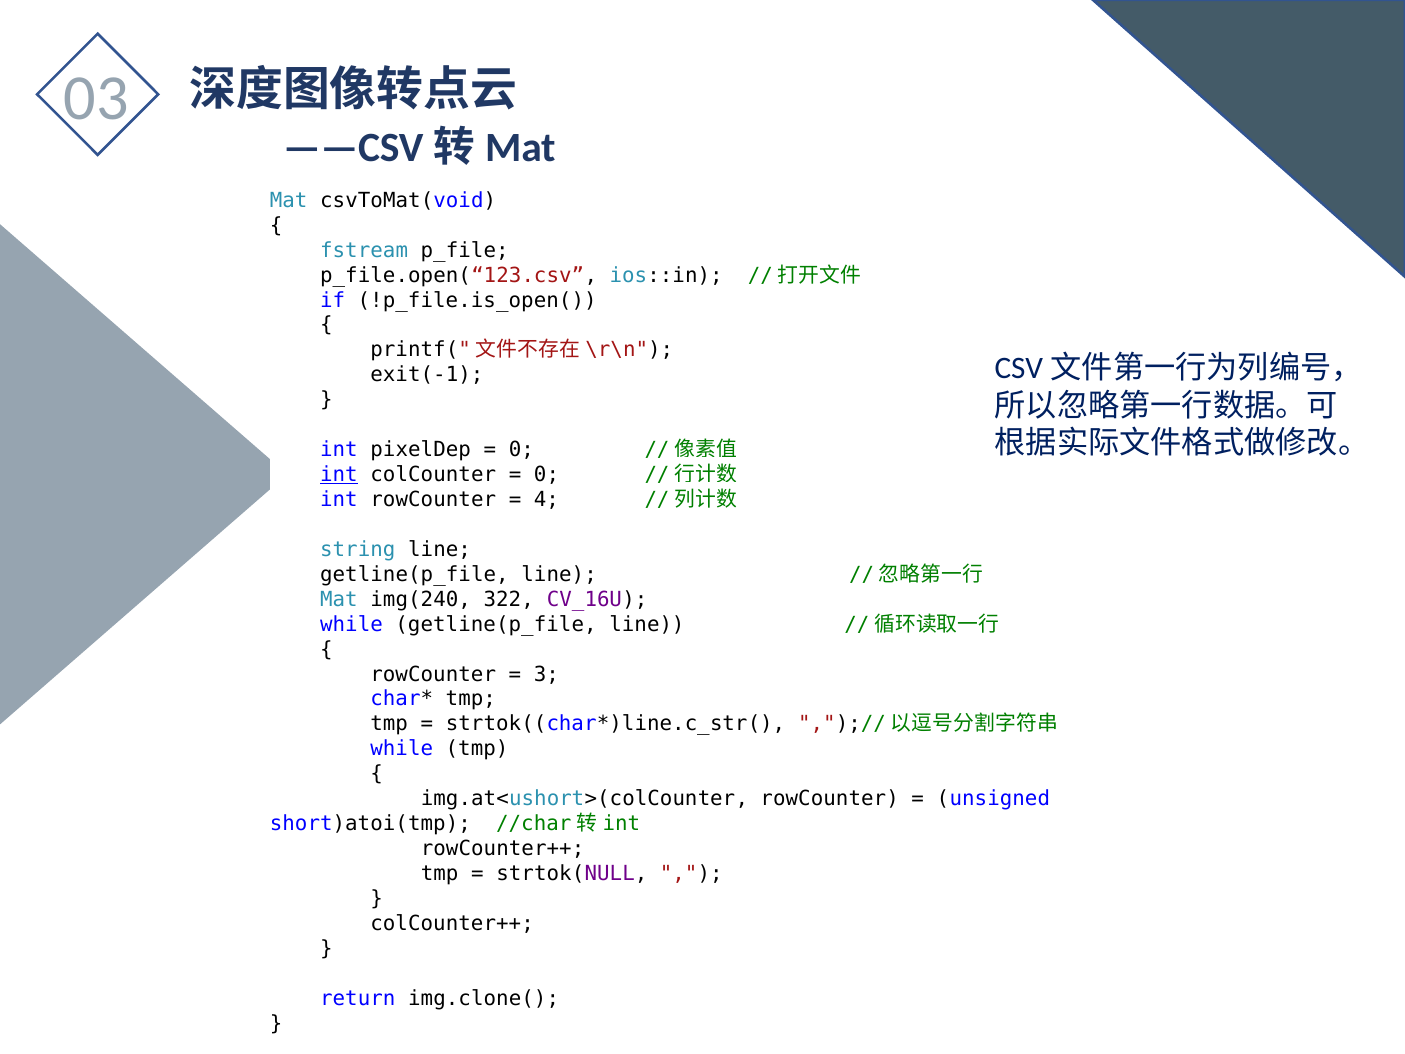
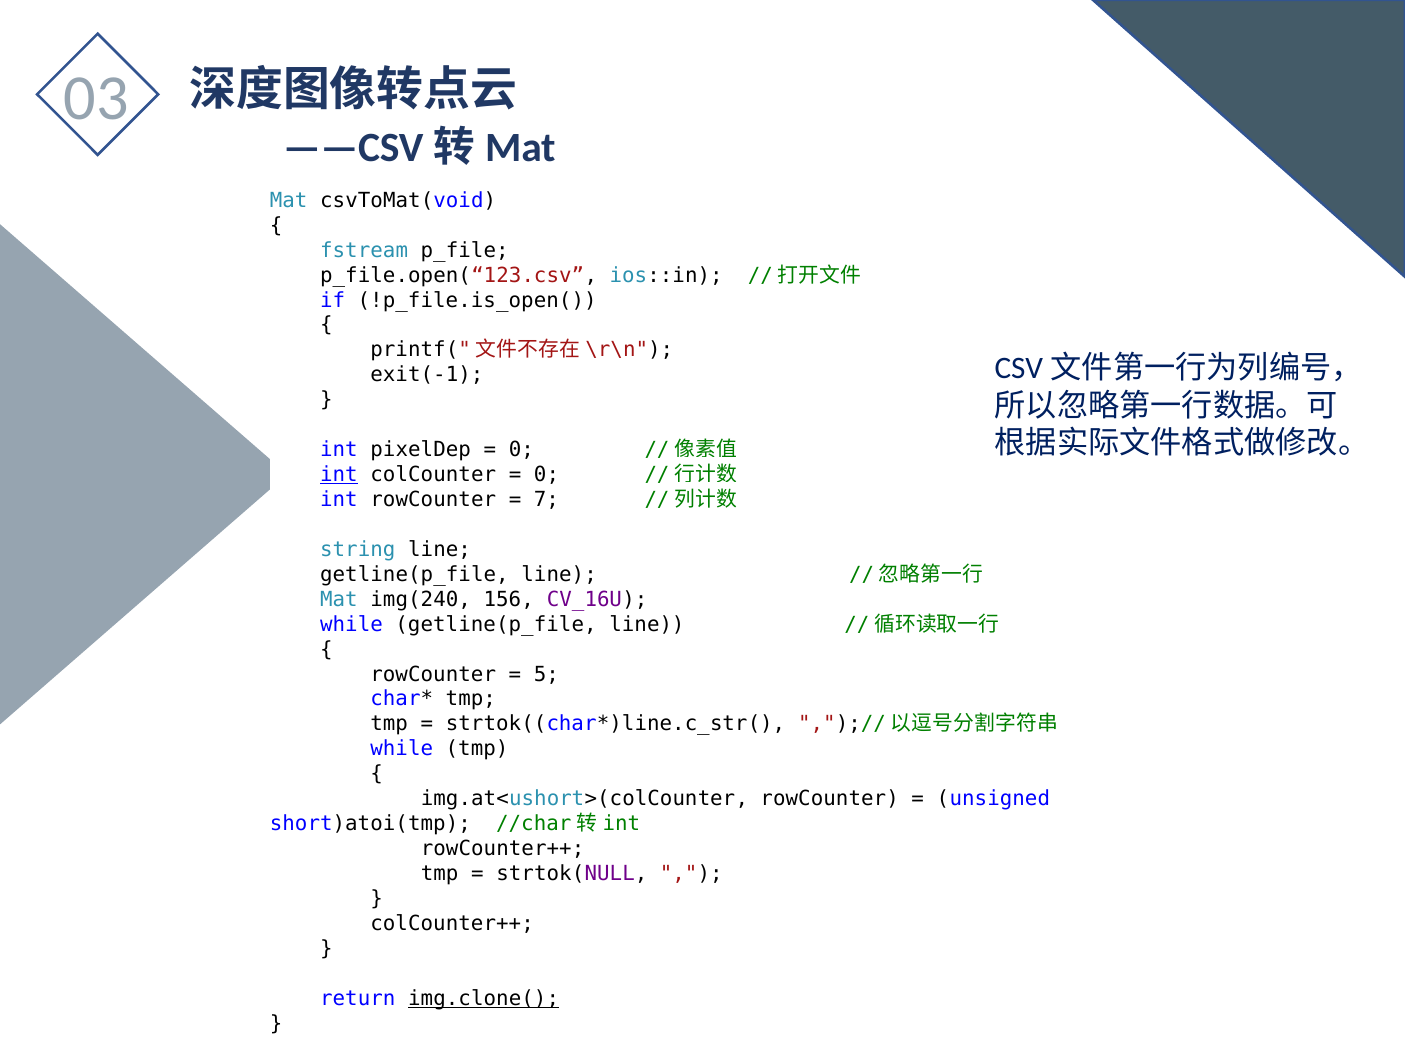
4: 4 -> 7
322: 322 -> 156
3: 3 -> 5
img.clone( underline: none -> present
